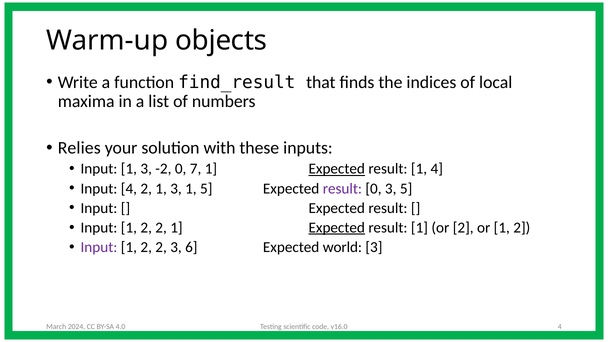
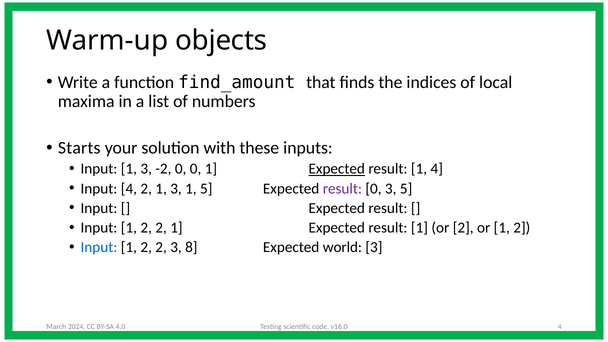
find_result: find_result -> find_amount
Relies: Relies -> Starts
0 7: 7 -> 0
Expected at (337, 228) underline: present -> none
Input at (99, 247) colour: purple -> blue
6: 6 -> 8
